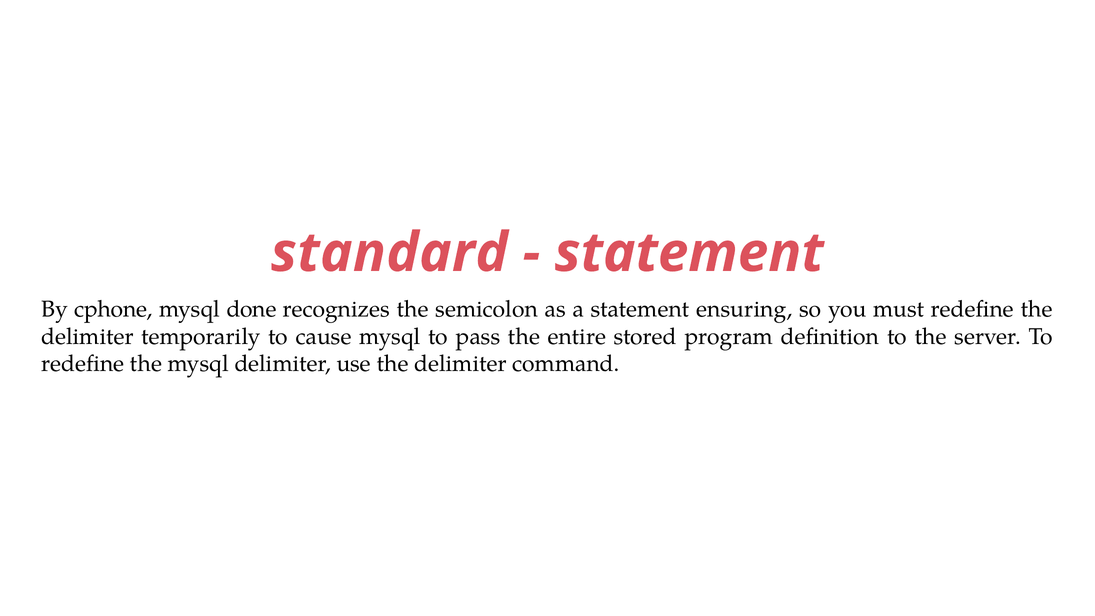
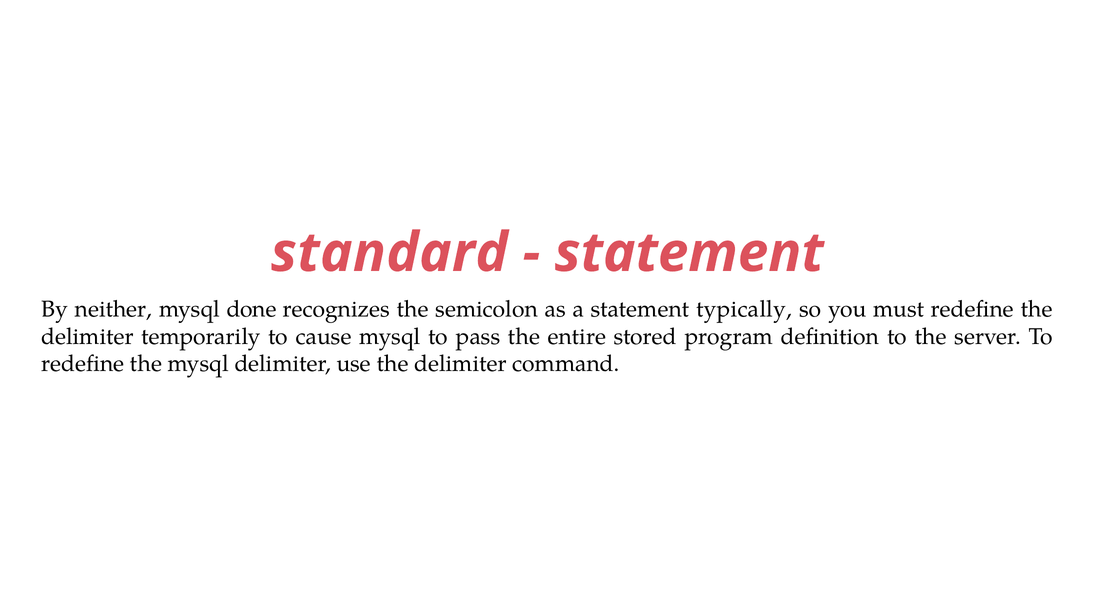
cphone: cphone -> neither
ensuring: ensuring -> typically
